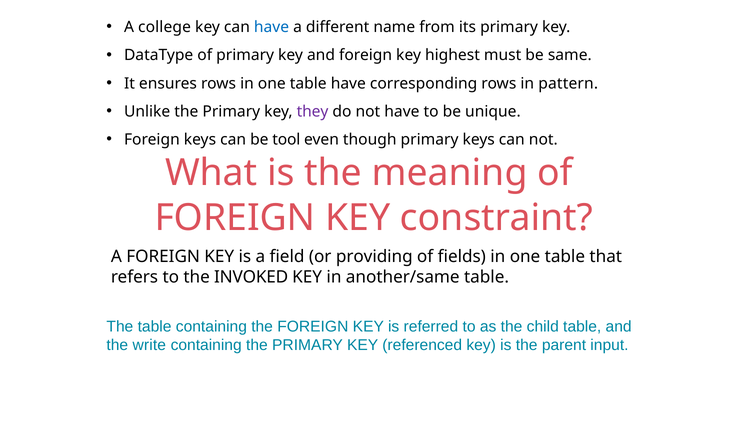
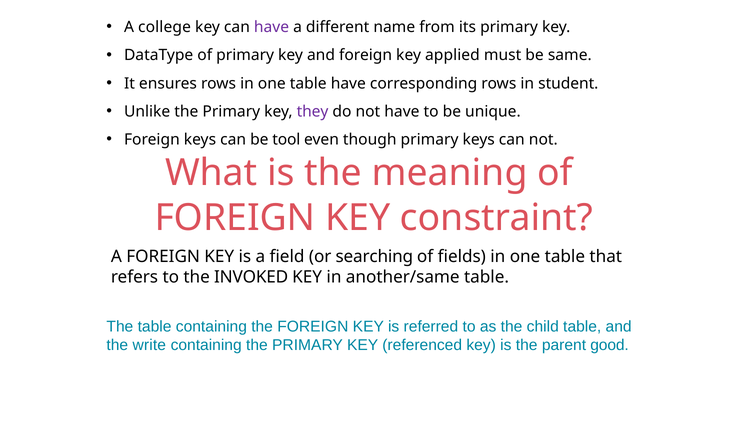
have at (271, 27) colour: blue -> purple
highest: highest -> applied
pattern: pattern -> student
providing: providing -> searching
input: input -> good
